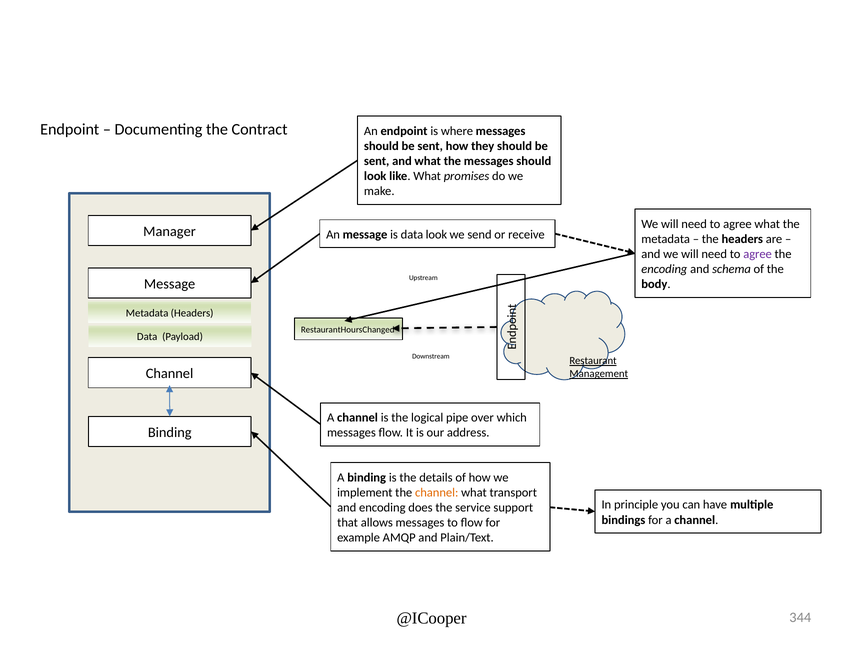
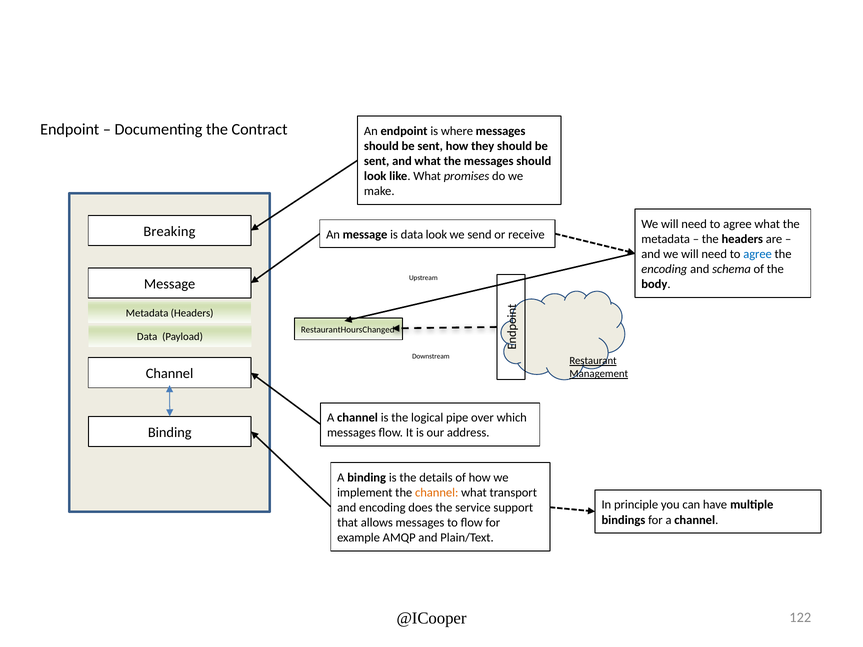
Manager: Manager -> Breaking
agree at (758, 254) colour: purple -> blue
344: 344 -> 122
